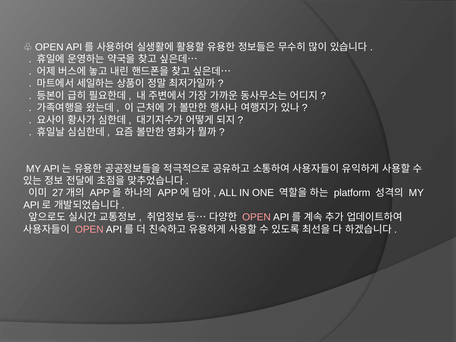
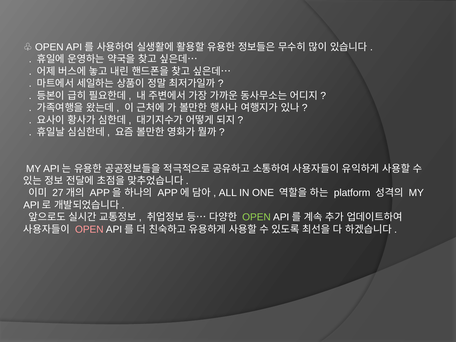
OPEN at (256, 217) colour: pink -> light green
